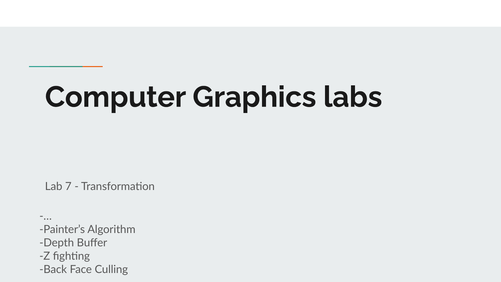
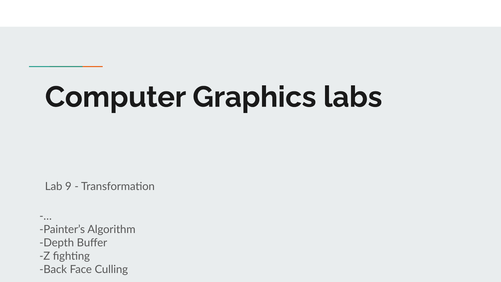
7: 7 -> 9
